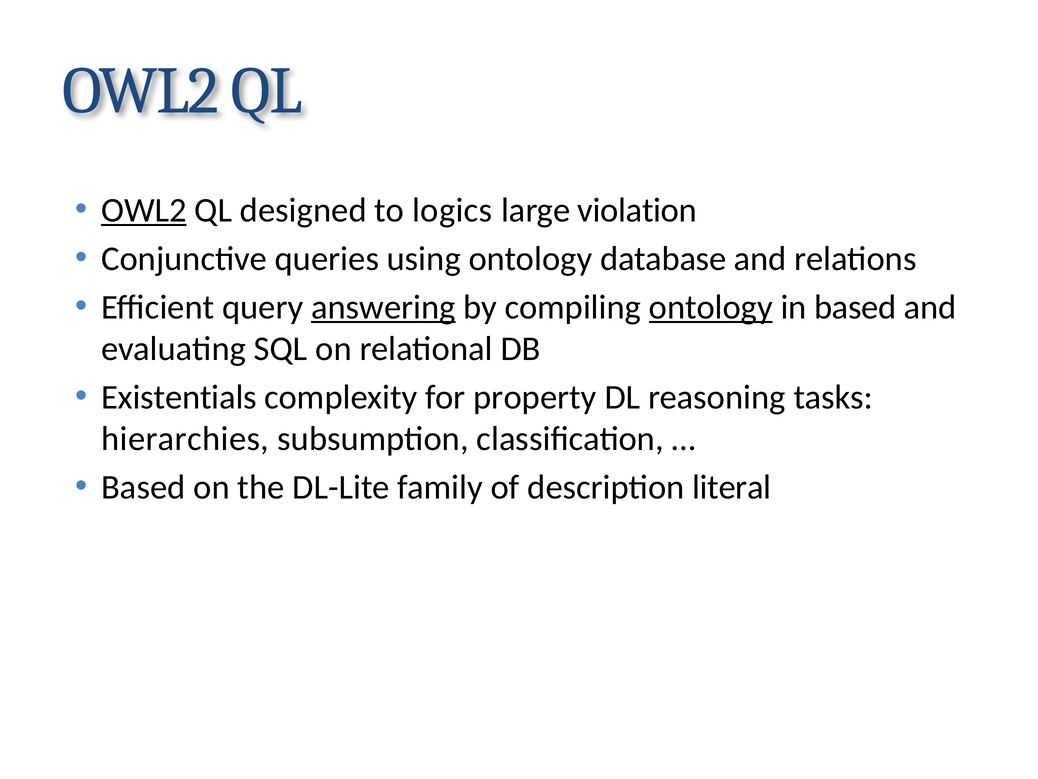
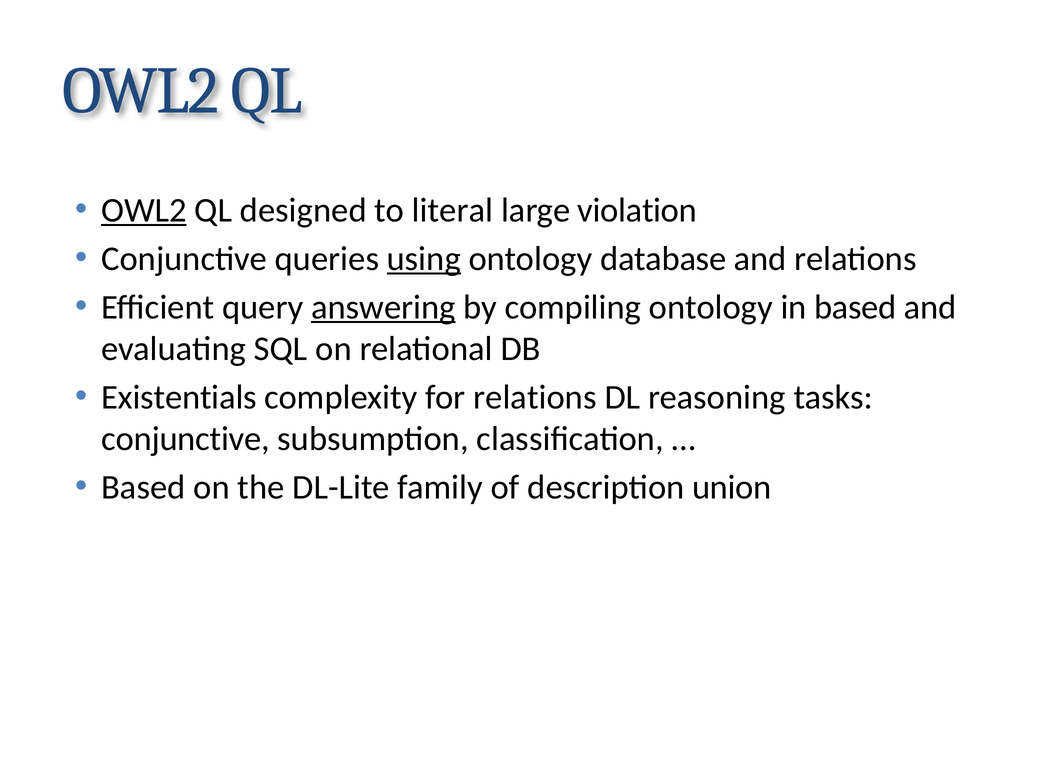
logics: logics -> literal
using underline: none -> present
ontology at (711, 307) underline: present -> none
for property: property -> relations
hierarchies at (185, 438): hierarchies -> conjunctive
literal: literal -> union
